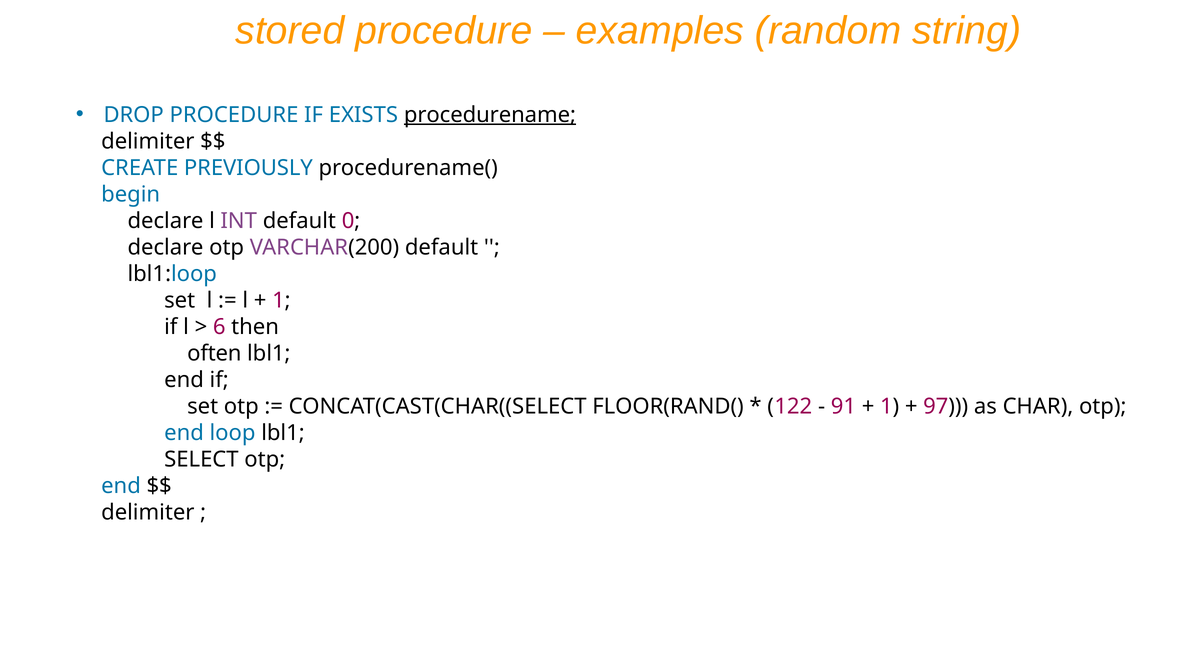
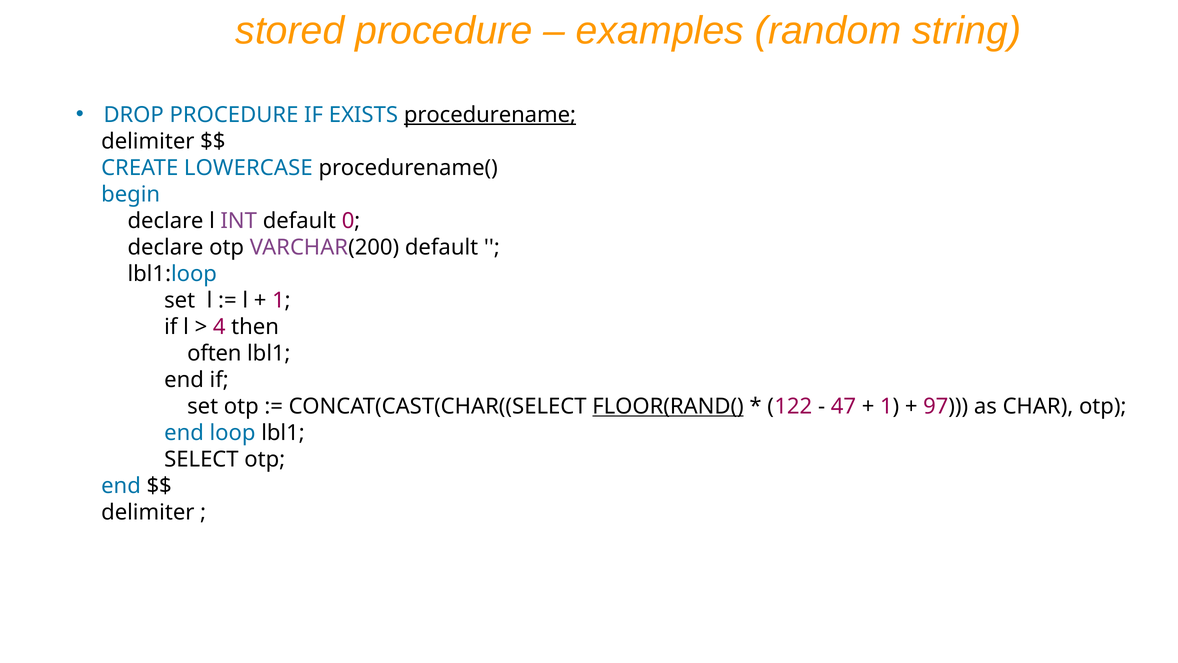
PREVIOUSLY: PREVIOUSLY -> LOWERCASE
6: 6 -> 4
FLOOR(RAND( underline: none -> present
91: 91 -> 47
